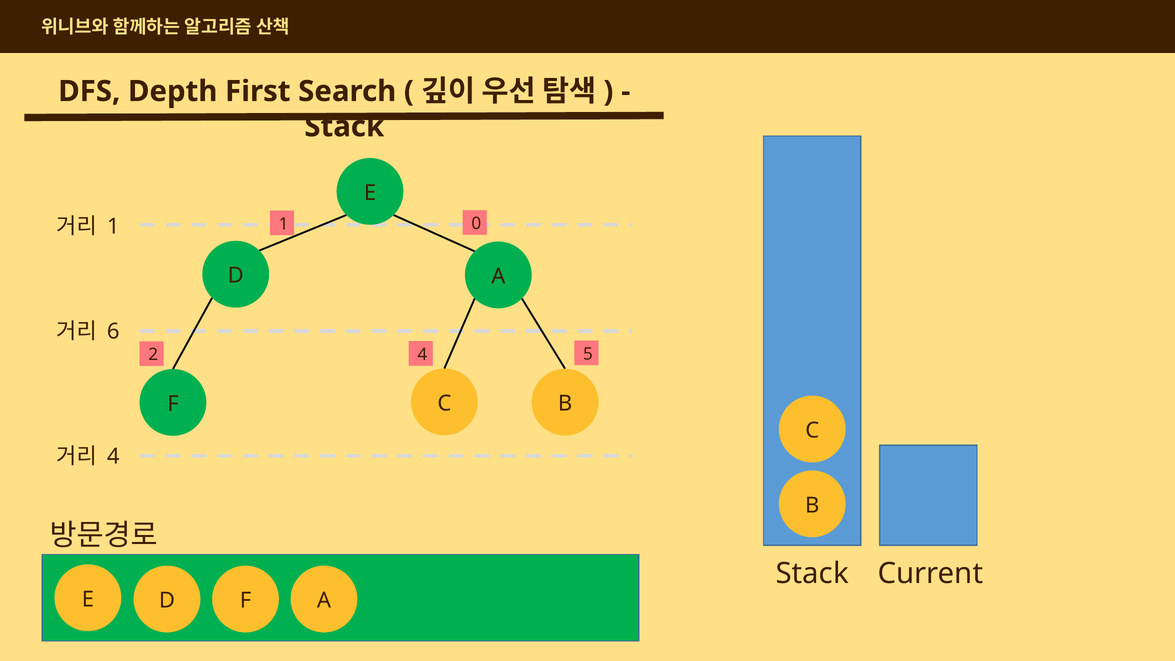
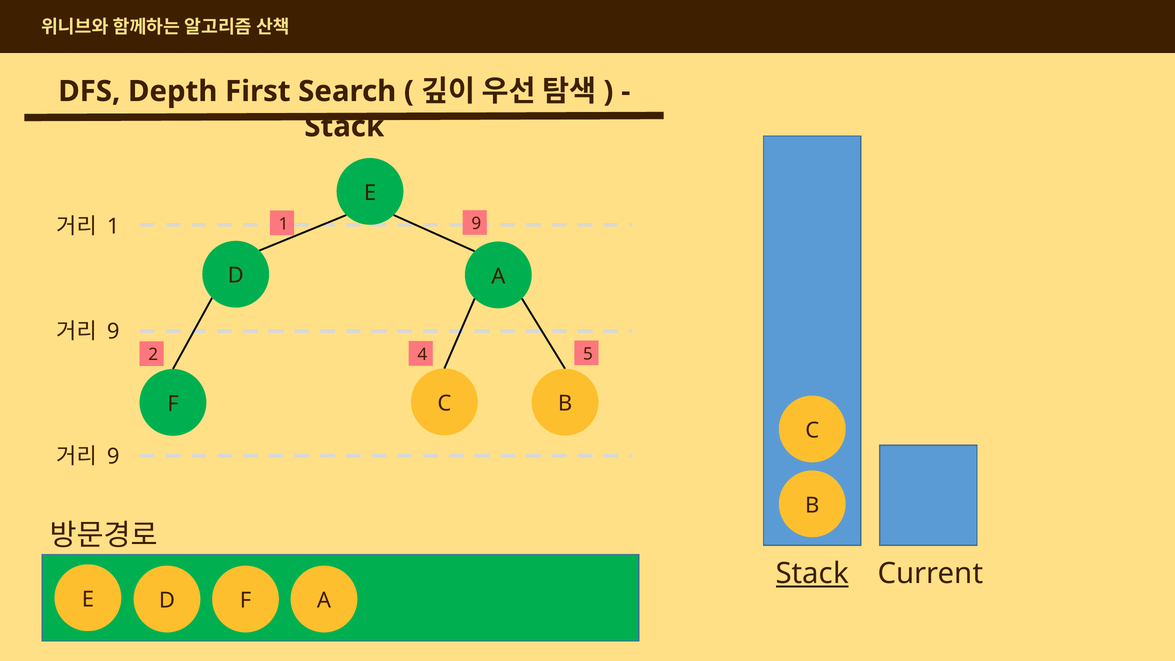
1 0: 0 -> 9
6 at (113, 332): 6 -> 9
4 at (113, 456): 4 -> 9
Stack at (812, 574) underline: none -> present
